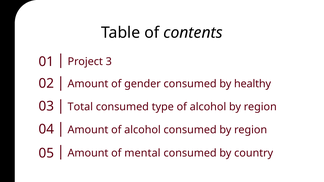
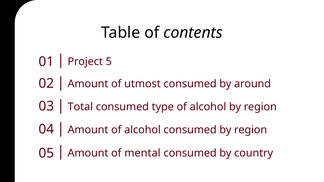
3: 3 -> 5
gender: gender -> utmost
healthy: healthy -> around
